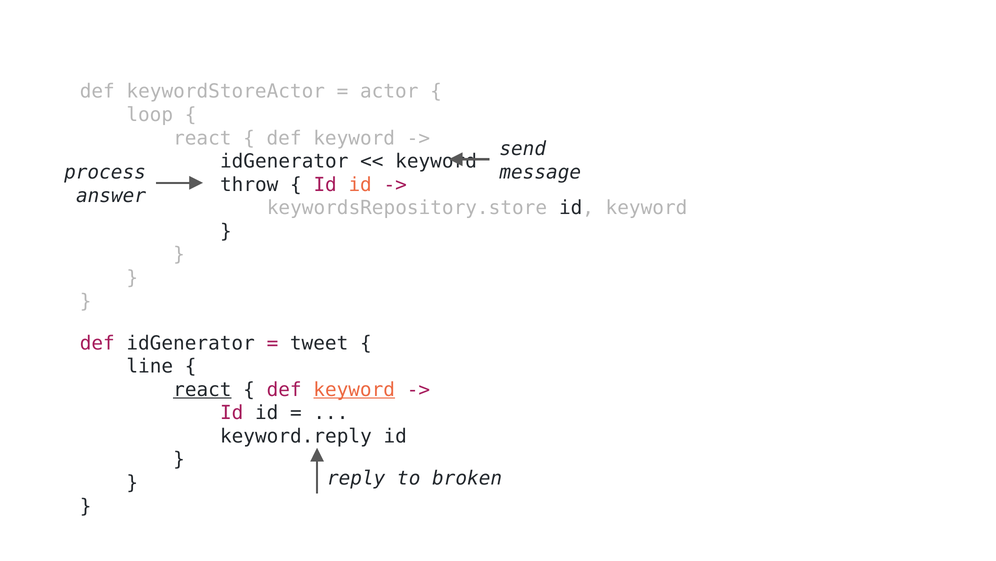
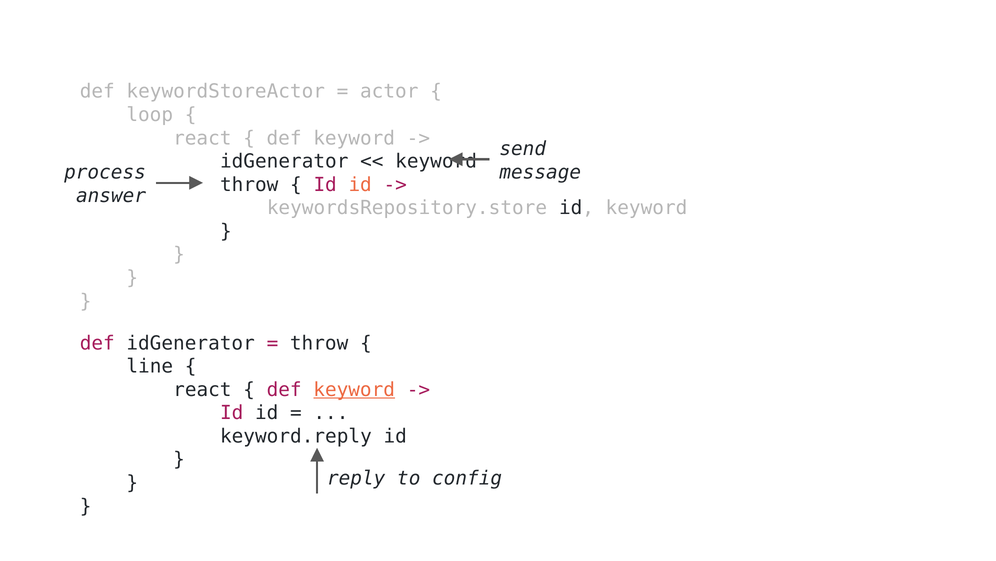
tweet at (319, 343): tweet -> throw
react at (202, 389) underline: present -> none
broken: broken -> config
